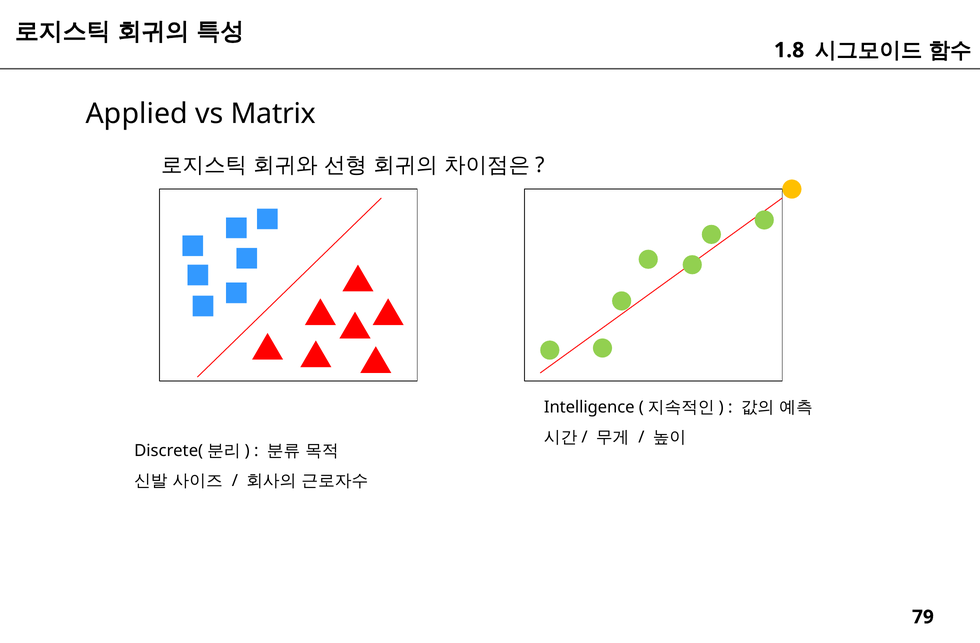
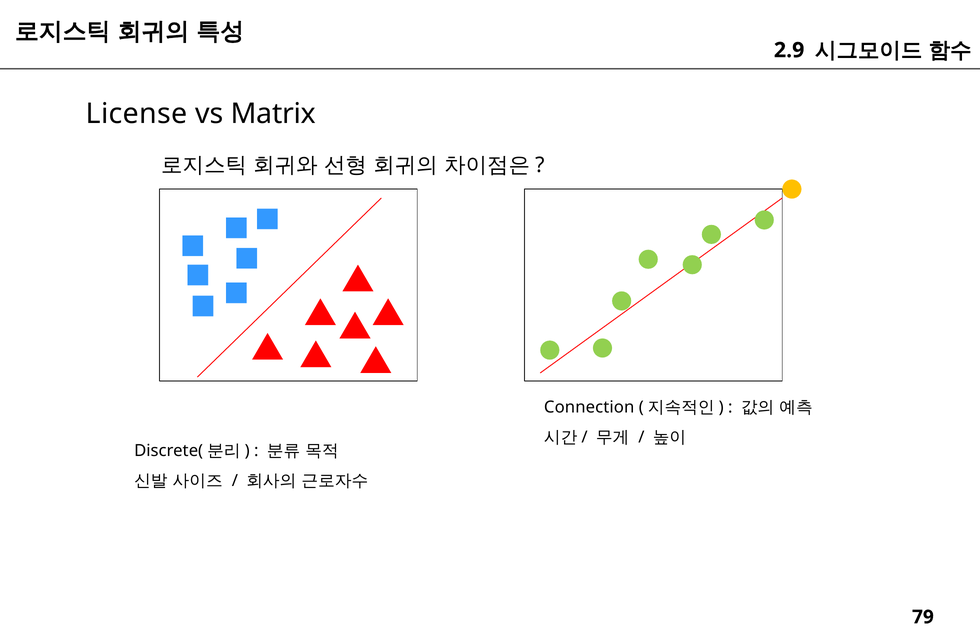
1.8: 1.8 -> 2.9
Applied: Applied -> License
Intelligence: Intelligence -> Connection
